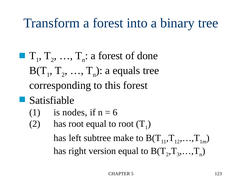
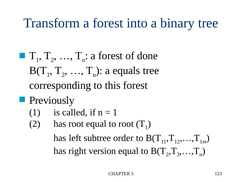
Satisfiable: Satisfiable -> Previously
nodes: nodes -> called
6 at (115, 113): 6 -> 1
make: make -> order
